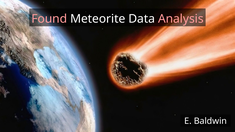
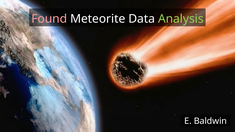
Analysis colour: pink -> light green
